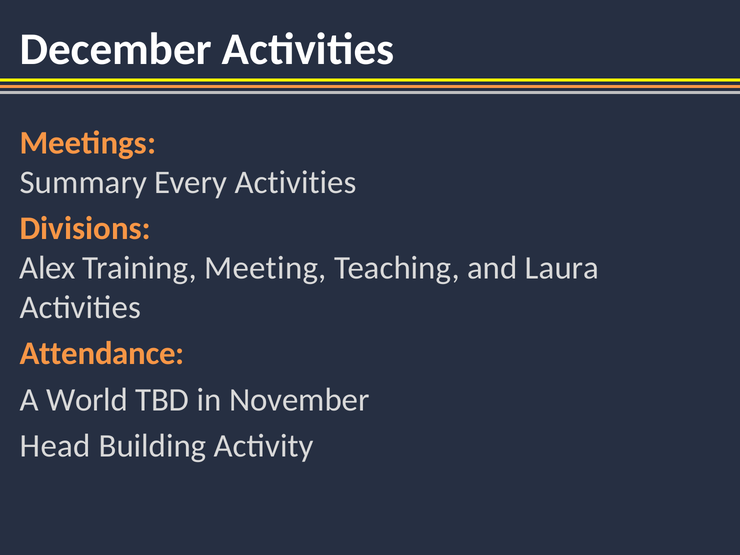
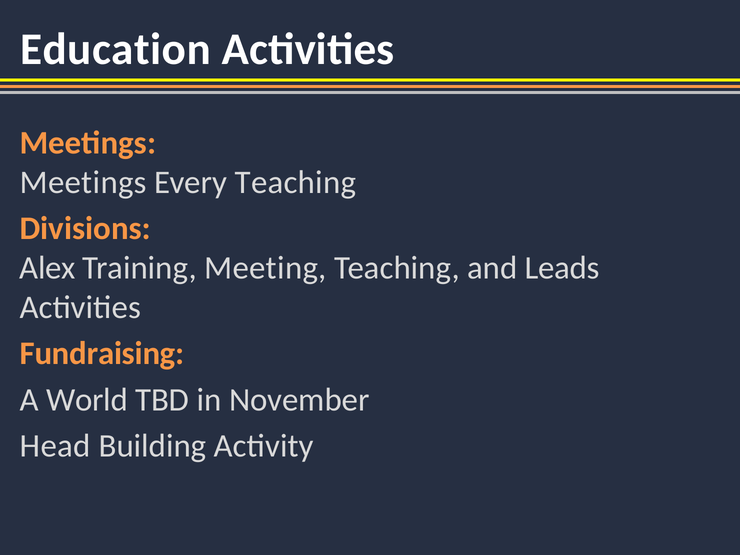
December: December -> Education
Summary at (83, 182): Summary -> Meetings
Every Activities: Activities -> Teaching
Laura: Laura -> Leads
Attendance: Attendance -> Fundraising
